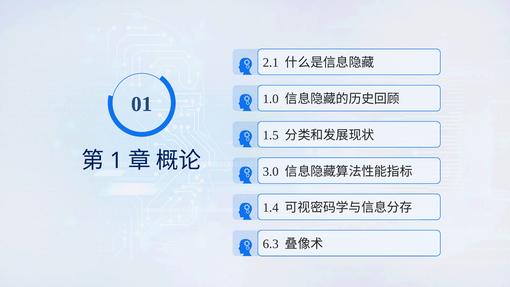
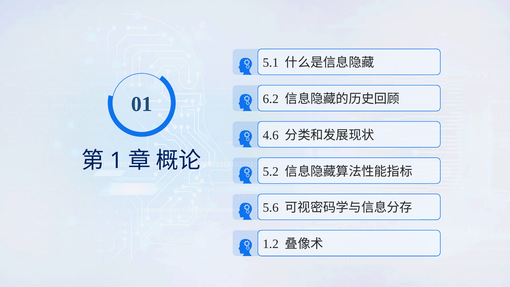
2.1: 2.1 -> 5.1
1.0: 1.0 -> 6.2
1.5: 1.5 -> 4.6
3.0: 3.0 -> 5.2
1.4: 1.4 -> 5.6
6.3: 6.3 -> 1.2
